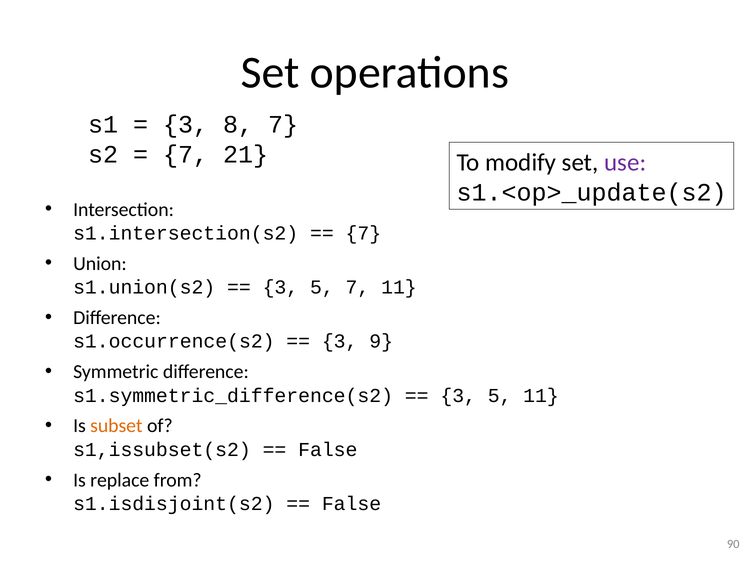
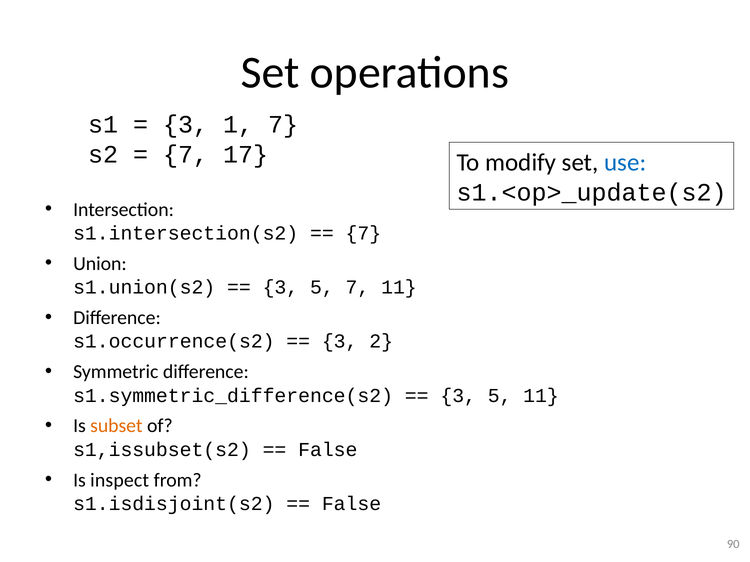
8: 8 -> 1
21: 21 -> 17
use colour: purple -> blue
9: 9 -> 2
replace: replace -> inspect
